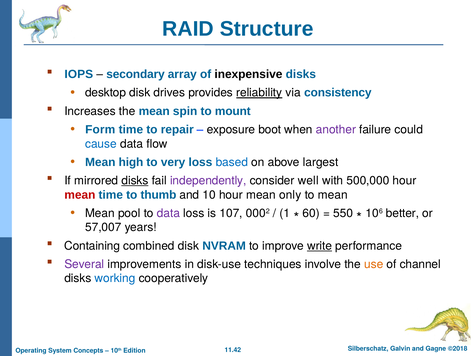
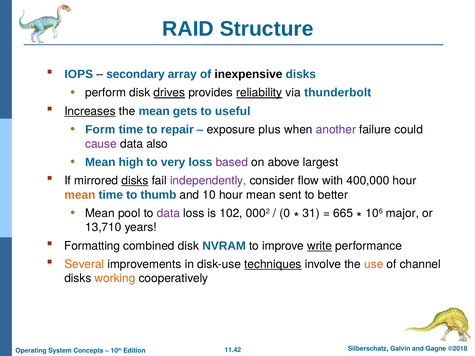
desktop: desktop -> perform
drives underline: none -> present
consistency: consistency -> thunderbolt
Increases underline: none -> present
spin: spin -> gets
mount: mount -> useful
boot: boot -> plus
cause colour: blue -> purple
flow: flow -> also
based colour: blue -> purple
well: well -> flow
500,000: 500,000 -> 400,000
mean at (80, 195) colour: red -> orange
only: only -> sent
to mean: mean -> better
107: 107 -> 102
1: 1 -> 0
60: 60 -> 31
550: 550 -> 665
better: better -> major
57,007: 57,007 -> 13,710
Containing: Containing -> Formatting
Several colour: purple -> orange
techniques underline: none -> present
working colour: blue -> orange
